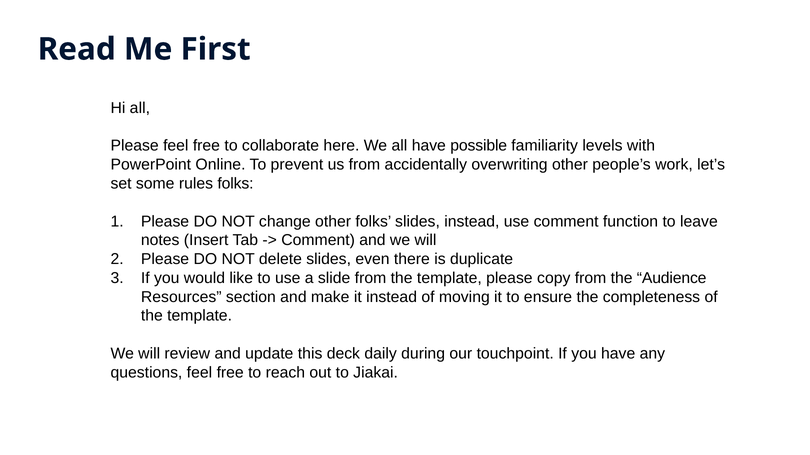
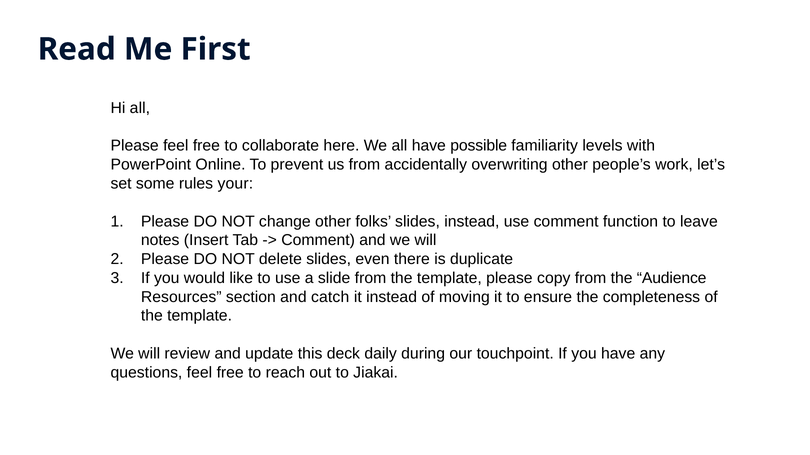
rules folks: folks -> your
make: make -> catch
